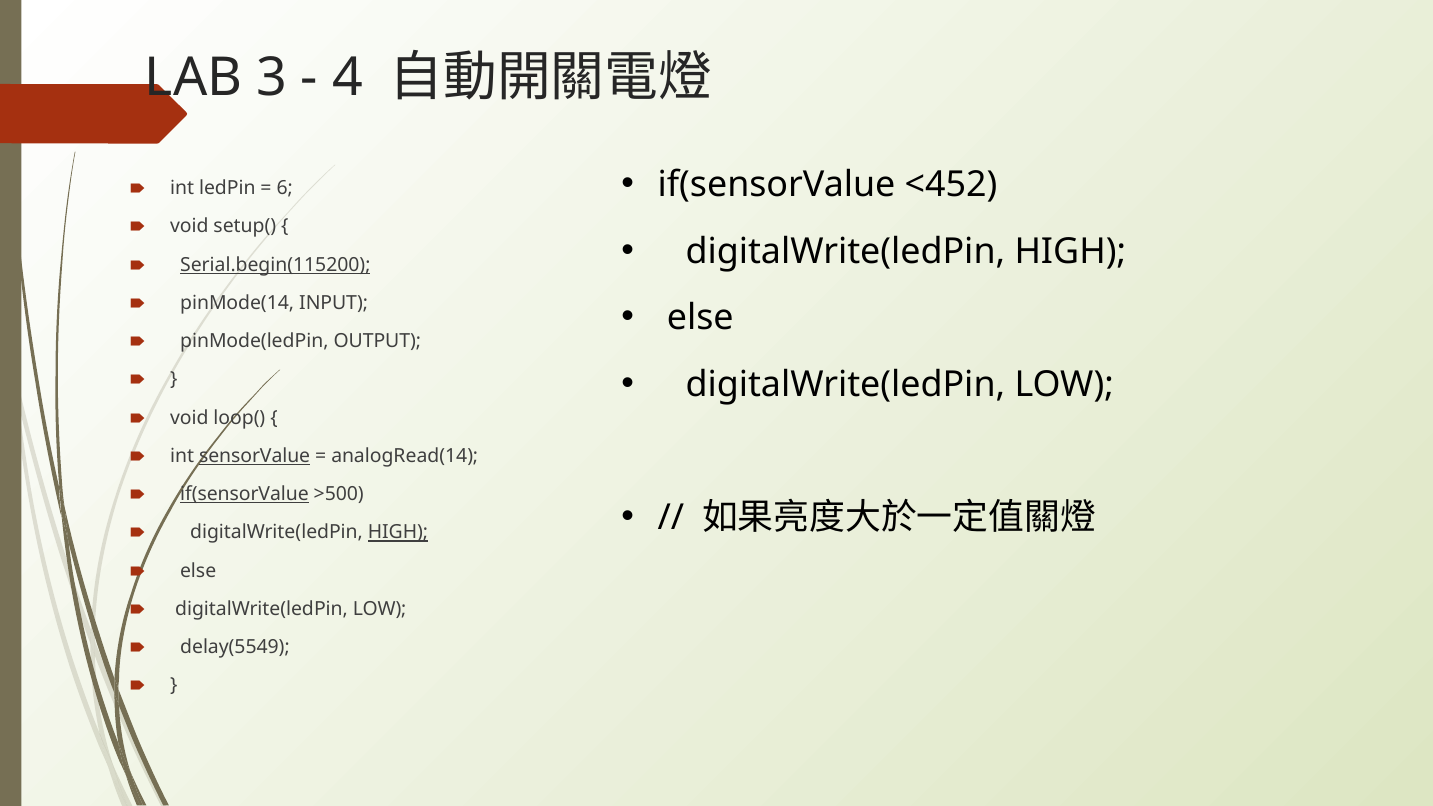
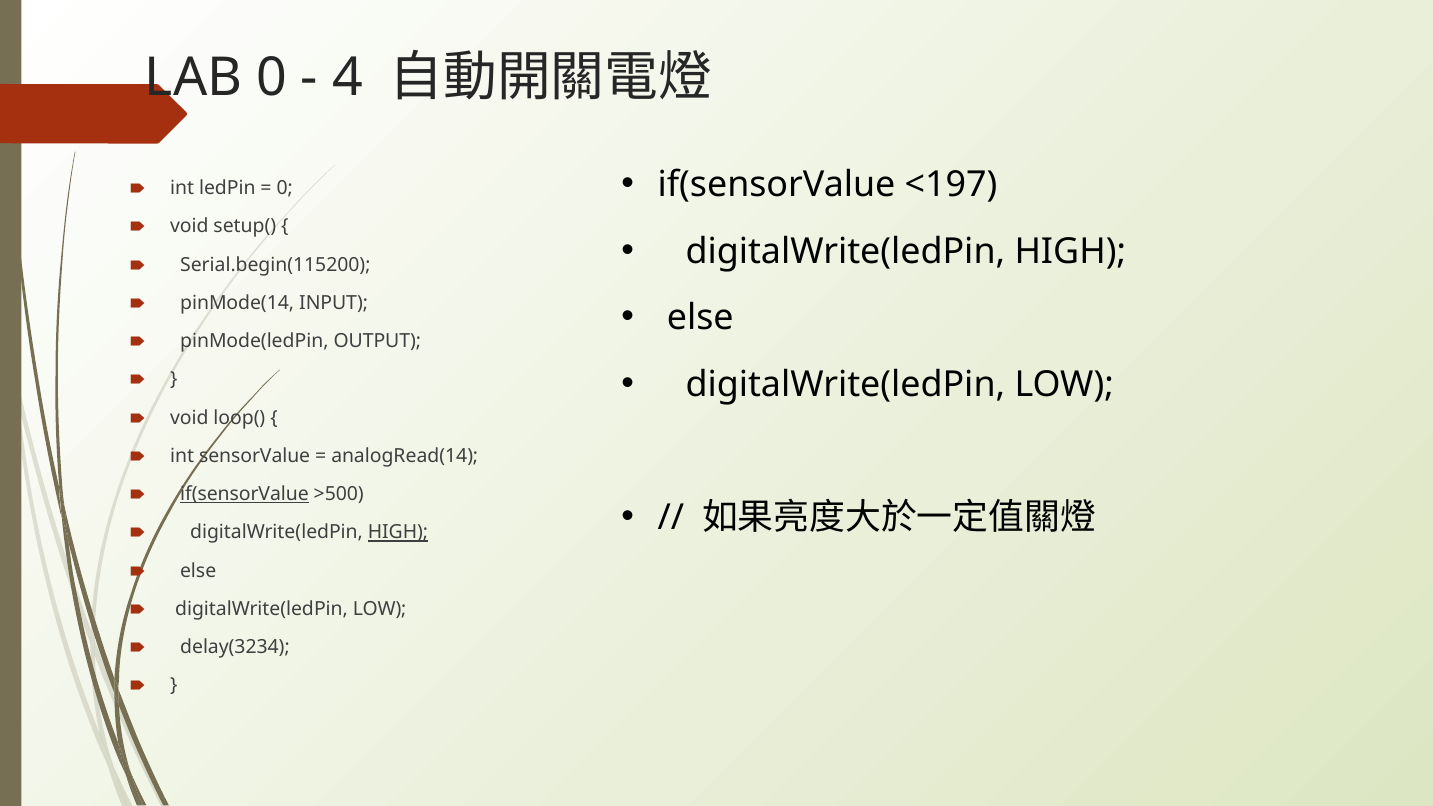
LAB 3: 3 -> 0
<452: <452 -> <197
6 at (285, 188): 6 -> 0
Serial.begin(115200 underline: present -> none
sensorValue underline: present -> none
delay(5549: delay(5549 -> delay(3234
